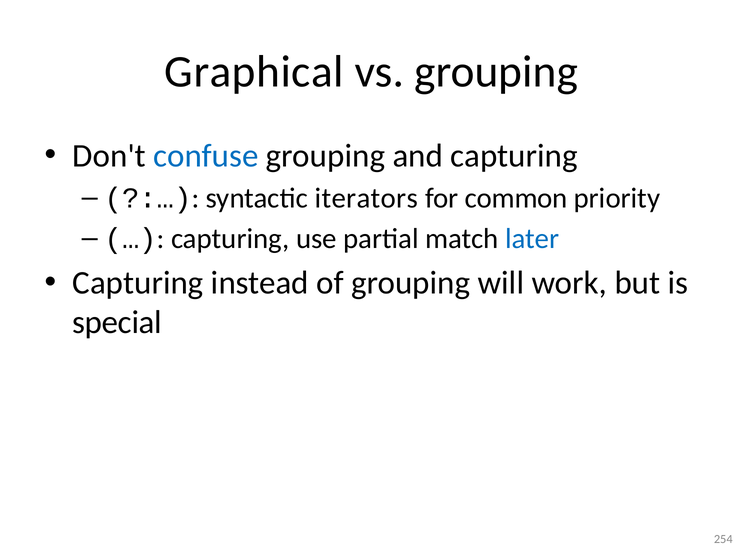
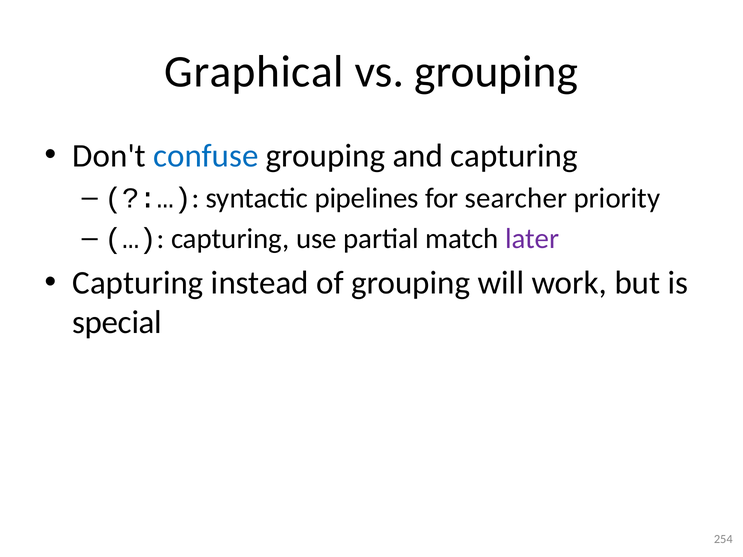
iterators: iterators -> pipelines
common: common -> searcher
later colour: blue -> purple
